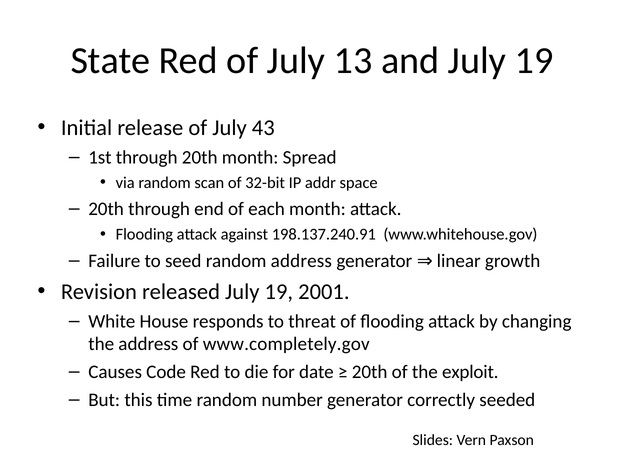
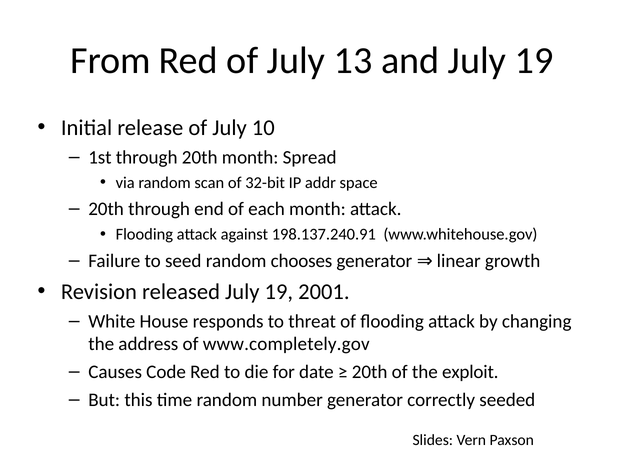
State: State -> From
43: 43 -> 10
random address: address -> chooses
